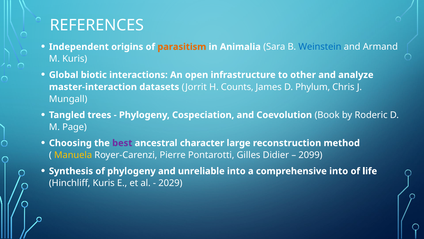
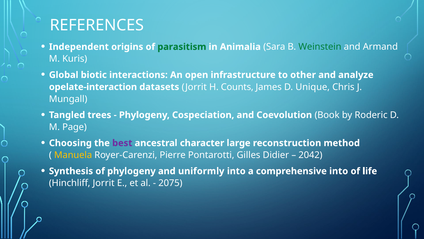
parasitism colour: orange -> green
Weinstein colour: blue -> green
master-interaction: master-interaction -> opelate-interaction
Phylum: Phylum -> Unique
2099: 2099 -> 2042
unreliable: unreliable -> uniformly
Hinchliff Kuris: Kuris -> Jorrit
2029: 2029 -> 2075
